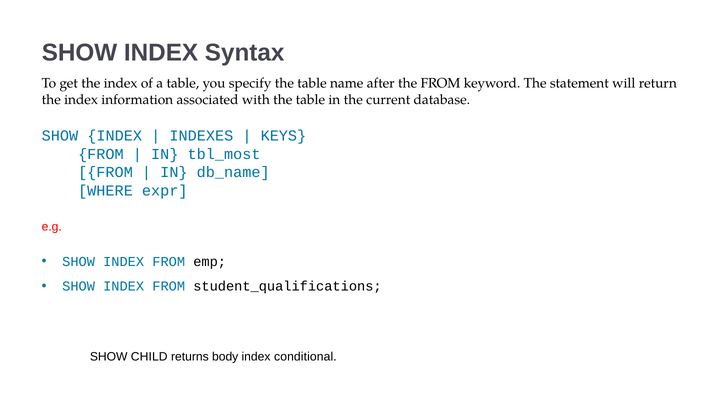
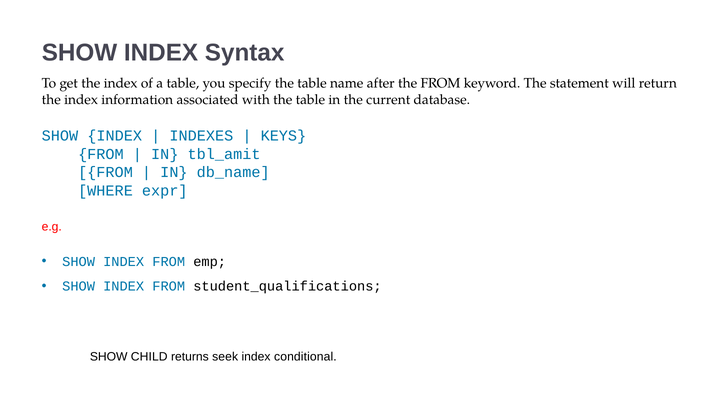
tbl_most: tbl_most -> tbl_amit
body: body -> seek
